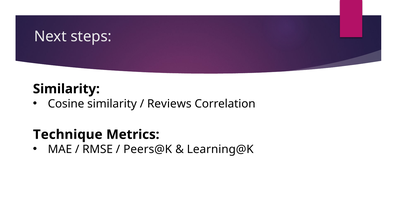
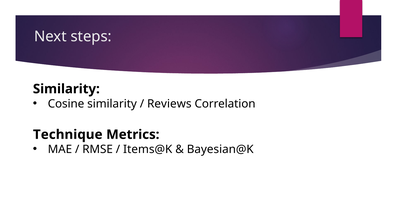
Peers@K: Peers@K -> Items@K
Learning@K: Learning@K -> Bayesian@K
